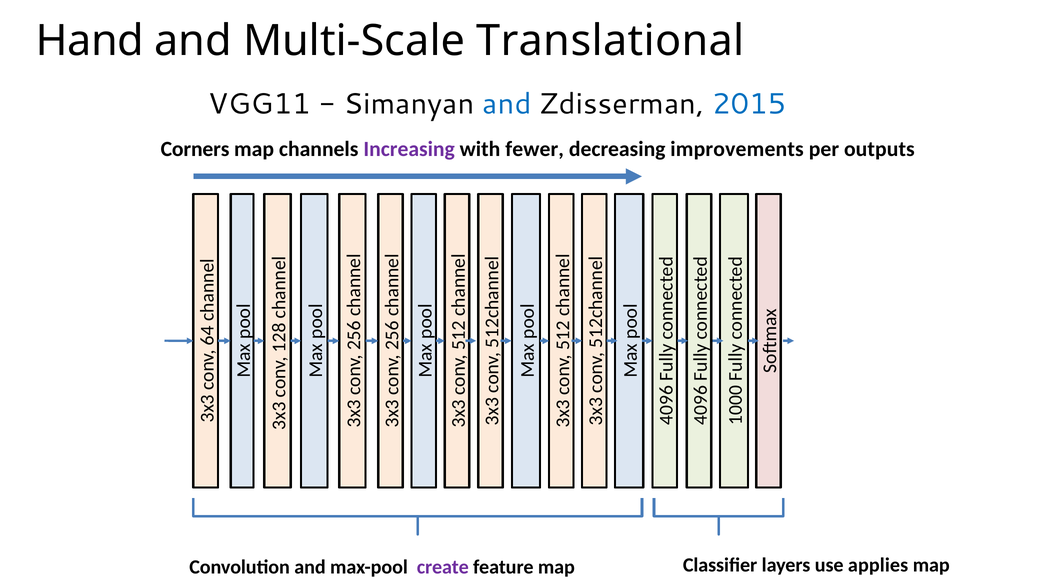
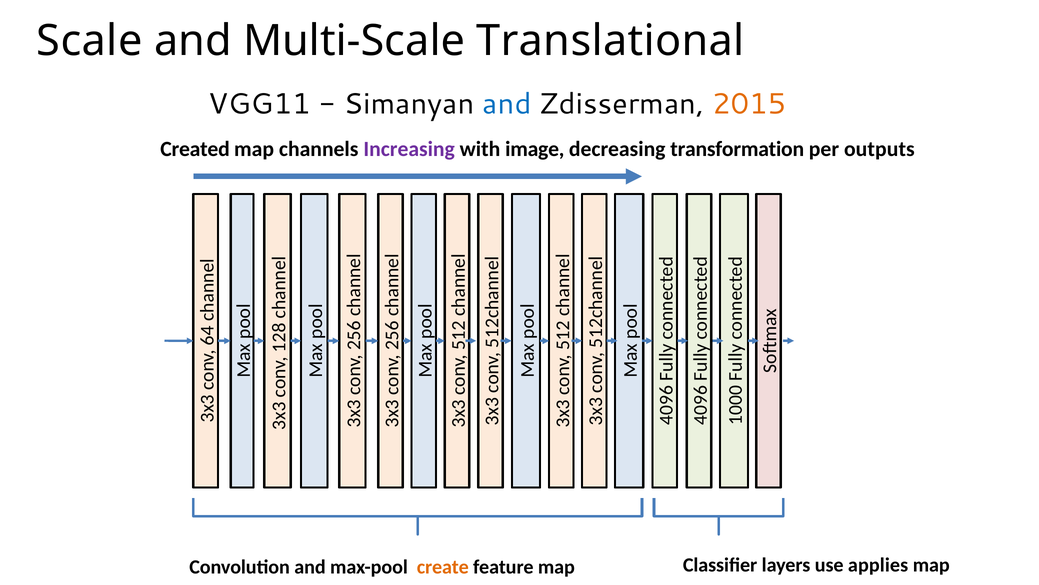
Hand: Hand -> Scale
2015 colour: blue -> orange
Corners: Corners -> Created
fewer: fewer -> image
improvements: improvements -> transformation
create colour: purple -> orange
